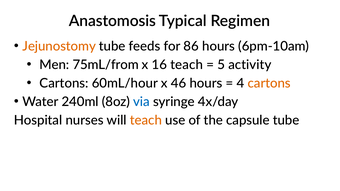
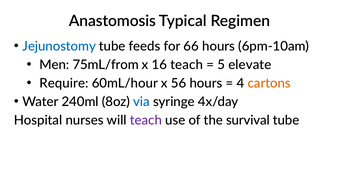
Jejunostomy colour: orange -> blue
86: 86 -> 66
activity: activity -> elevate
Cartons at (64, 83): Cartons -> Require
46: 46 -> 56
teach at (146, 120) colour: orange -> purple
capsule: capsule -> survival
